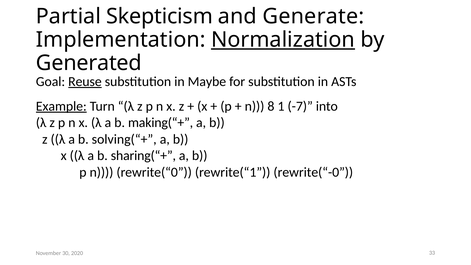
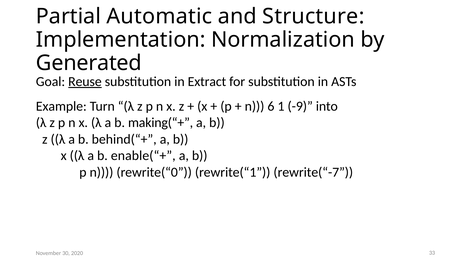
Skepticism: Skepticism -> Automatic
Generate: Generate -> Structure
Normalization underline: present -> none
Maybe: Maybe -> Extract
Example underline: present -> none
8: 8 -> 6
-7: -7 -> -9
solving(“+: solving(“+ -> behind(“+
sharing(“+: sharing(“+ -> enable(“+
rewrite(“-0: rewrite(“-0 -> rewrite(“-7
